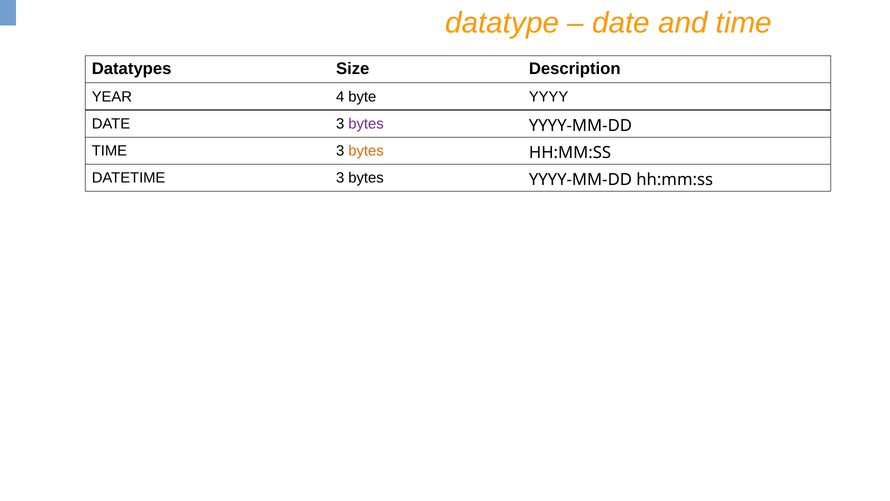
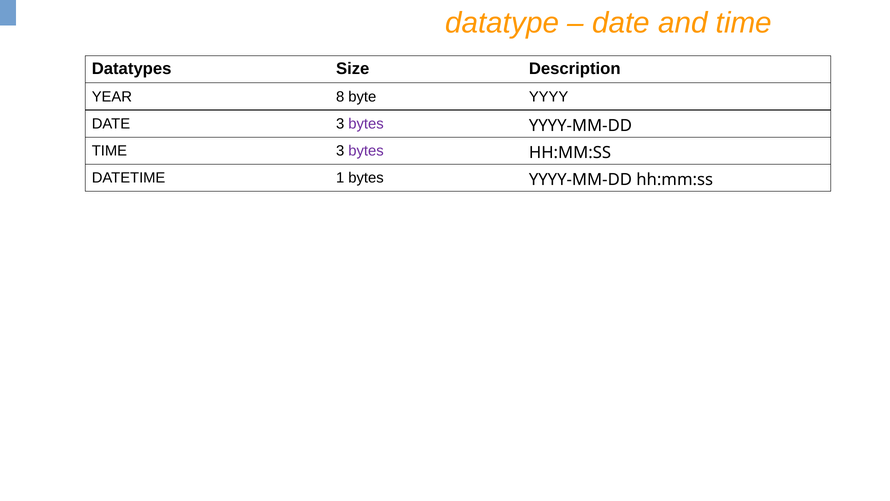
4: 4 -> 8
bytes at (366, 151) colour: orange -> purple
DATETIME 3: 3 -> 1
